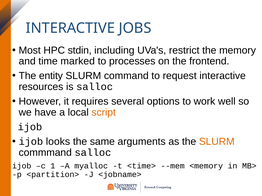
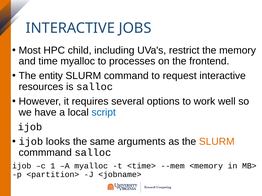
stdin: stdin -> child
time marked: marked -> myalloc
script colour: orange -> blue
